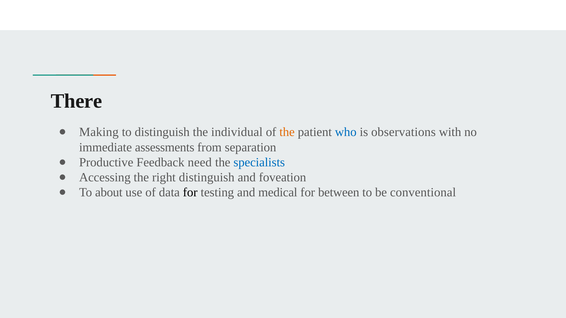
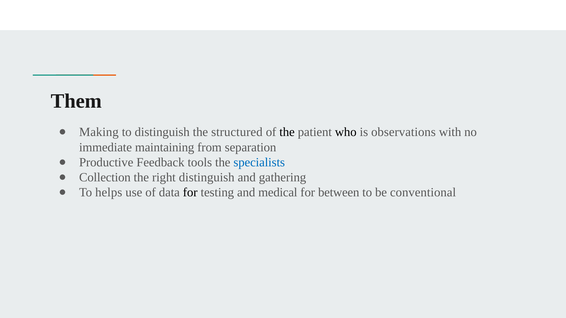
There: There -> Them
individual: individual -> structured
the at (287, 132) colour: orange -> black
who colour: blue -> black
assessments: assessments -> maintaining
need: need -> tools
Accessing: Accessing -> Collection
foveation: foveation -> gathering
about: about -> helps
